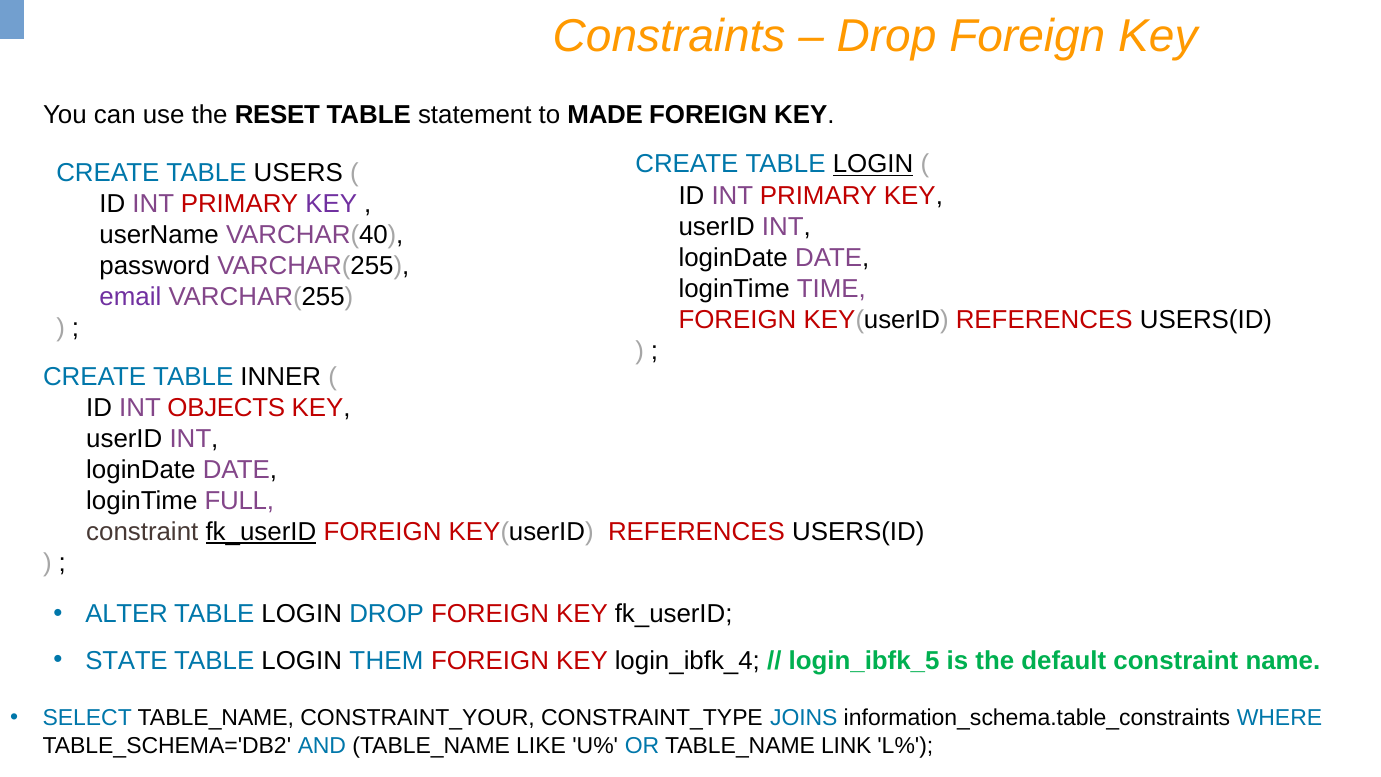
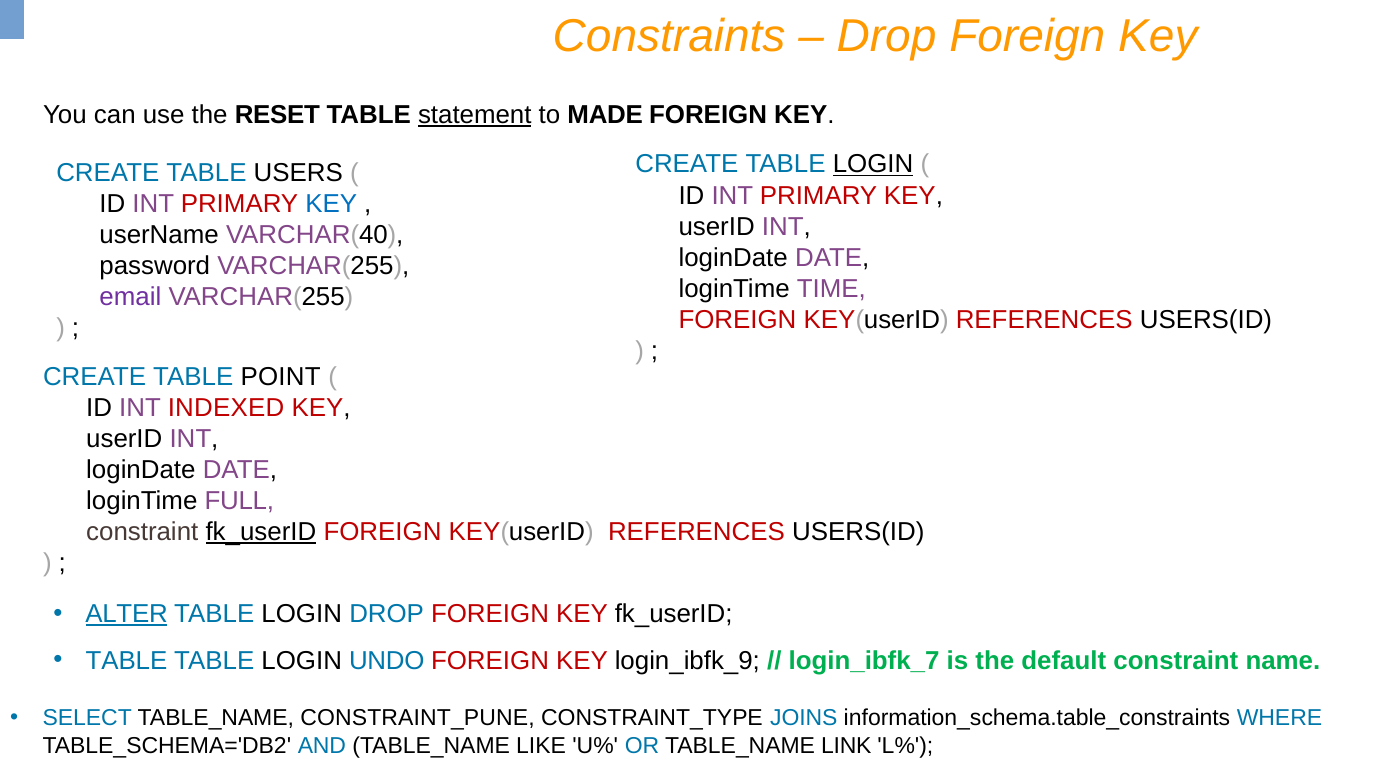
statement underline: none -> present
KEY at (331, 204) colour: purple -> blue
INNER: INNER -> POINT
OBJECTS: OBJECTS -> INDEXED
ALTER underline: none -> present
STATE at (127, 661): STATE -> TABLE
THEM: THEM -> UNDO
login_ibfk_4: login_ibfk_4 -> login_ibfk_9
login_ibfk_5: login_ibfk_5 -> login_ibfk_7
CONSTRAINT_YOUR: CONSTRAINT_YOUR -> CONSTRAINT_PUNE
